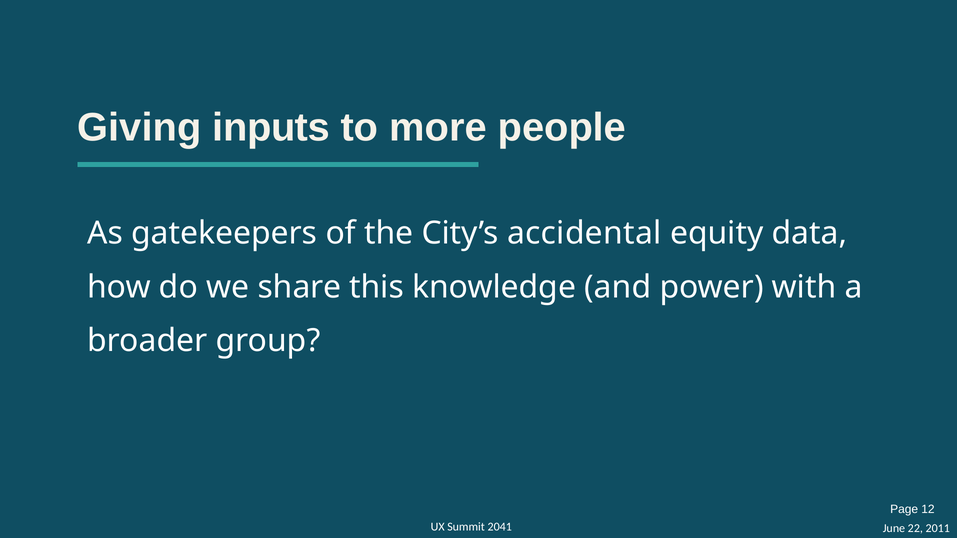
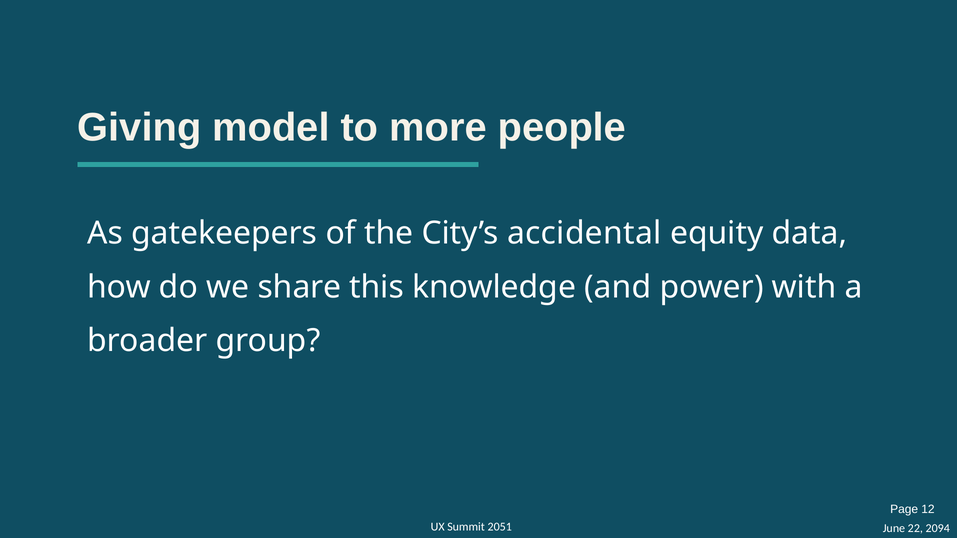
inputs: inputs -> model
2041: 2041 -> 2051
2011: 2011 -> 2094
